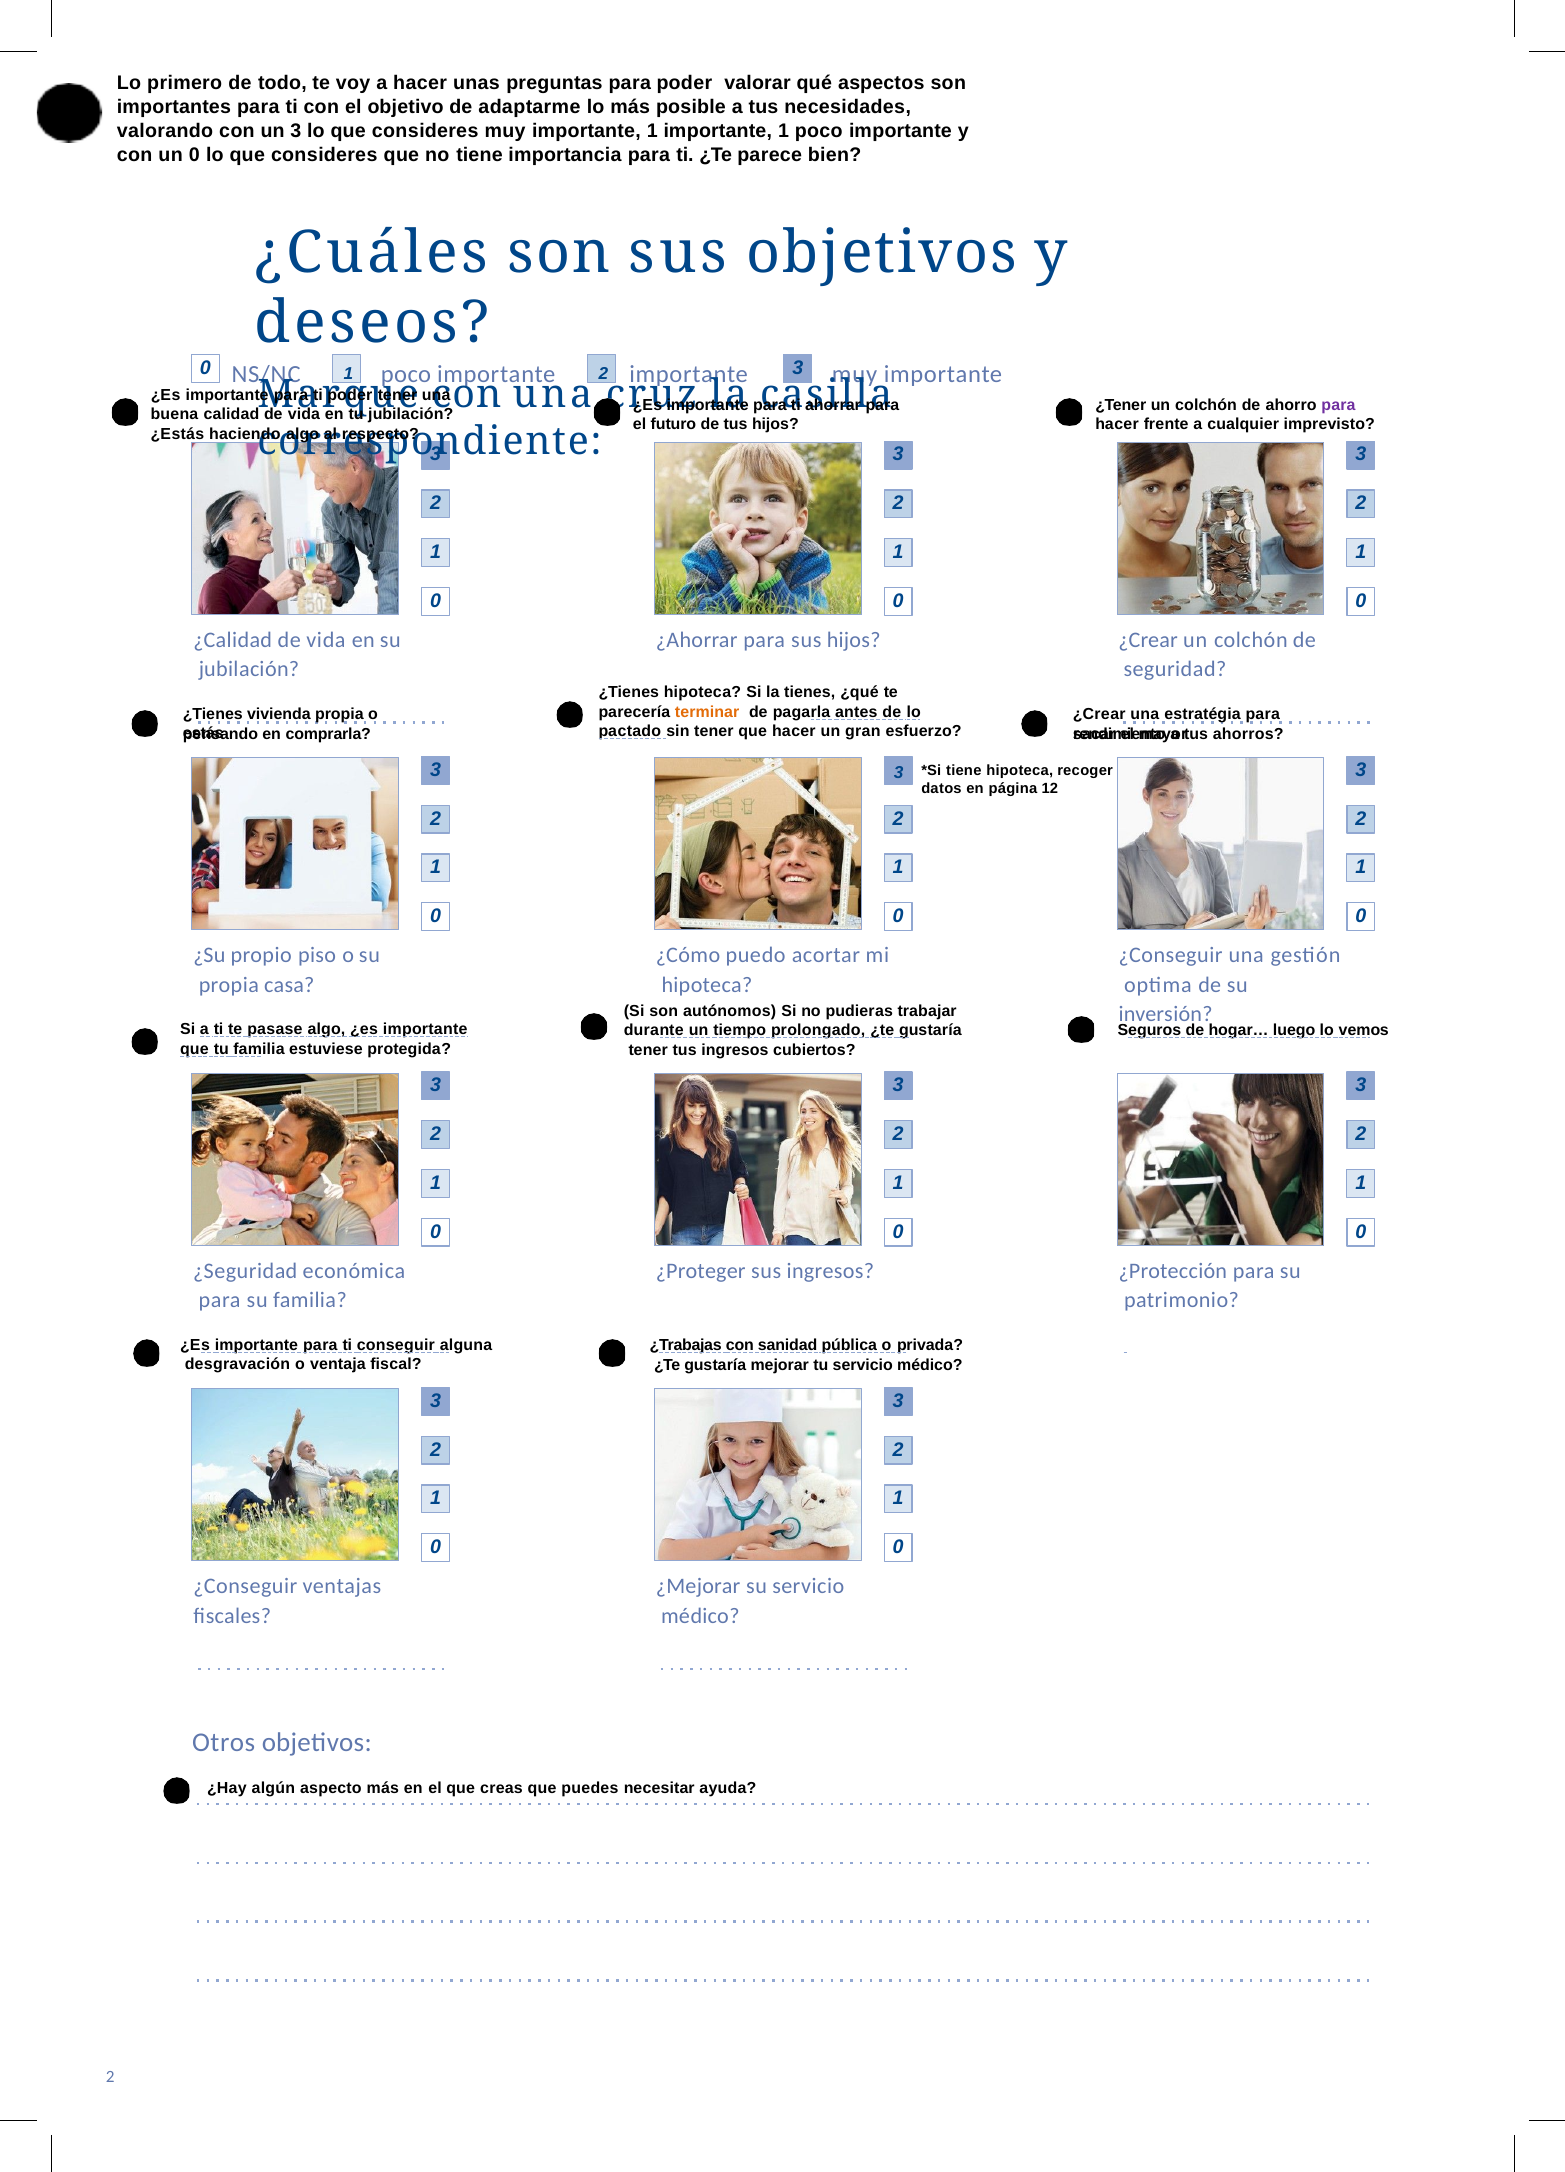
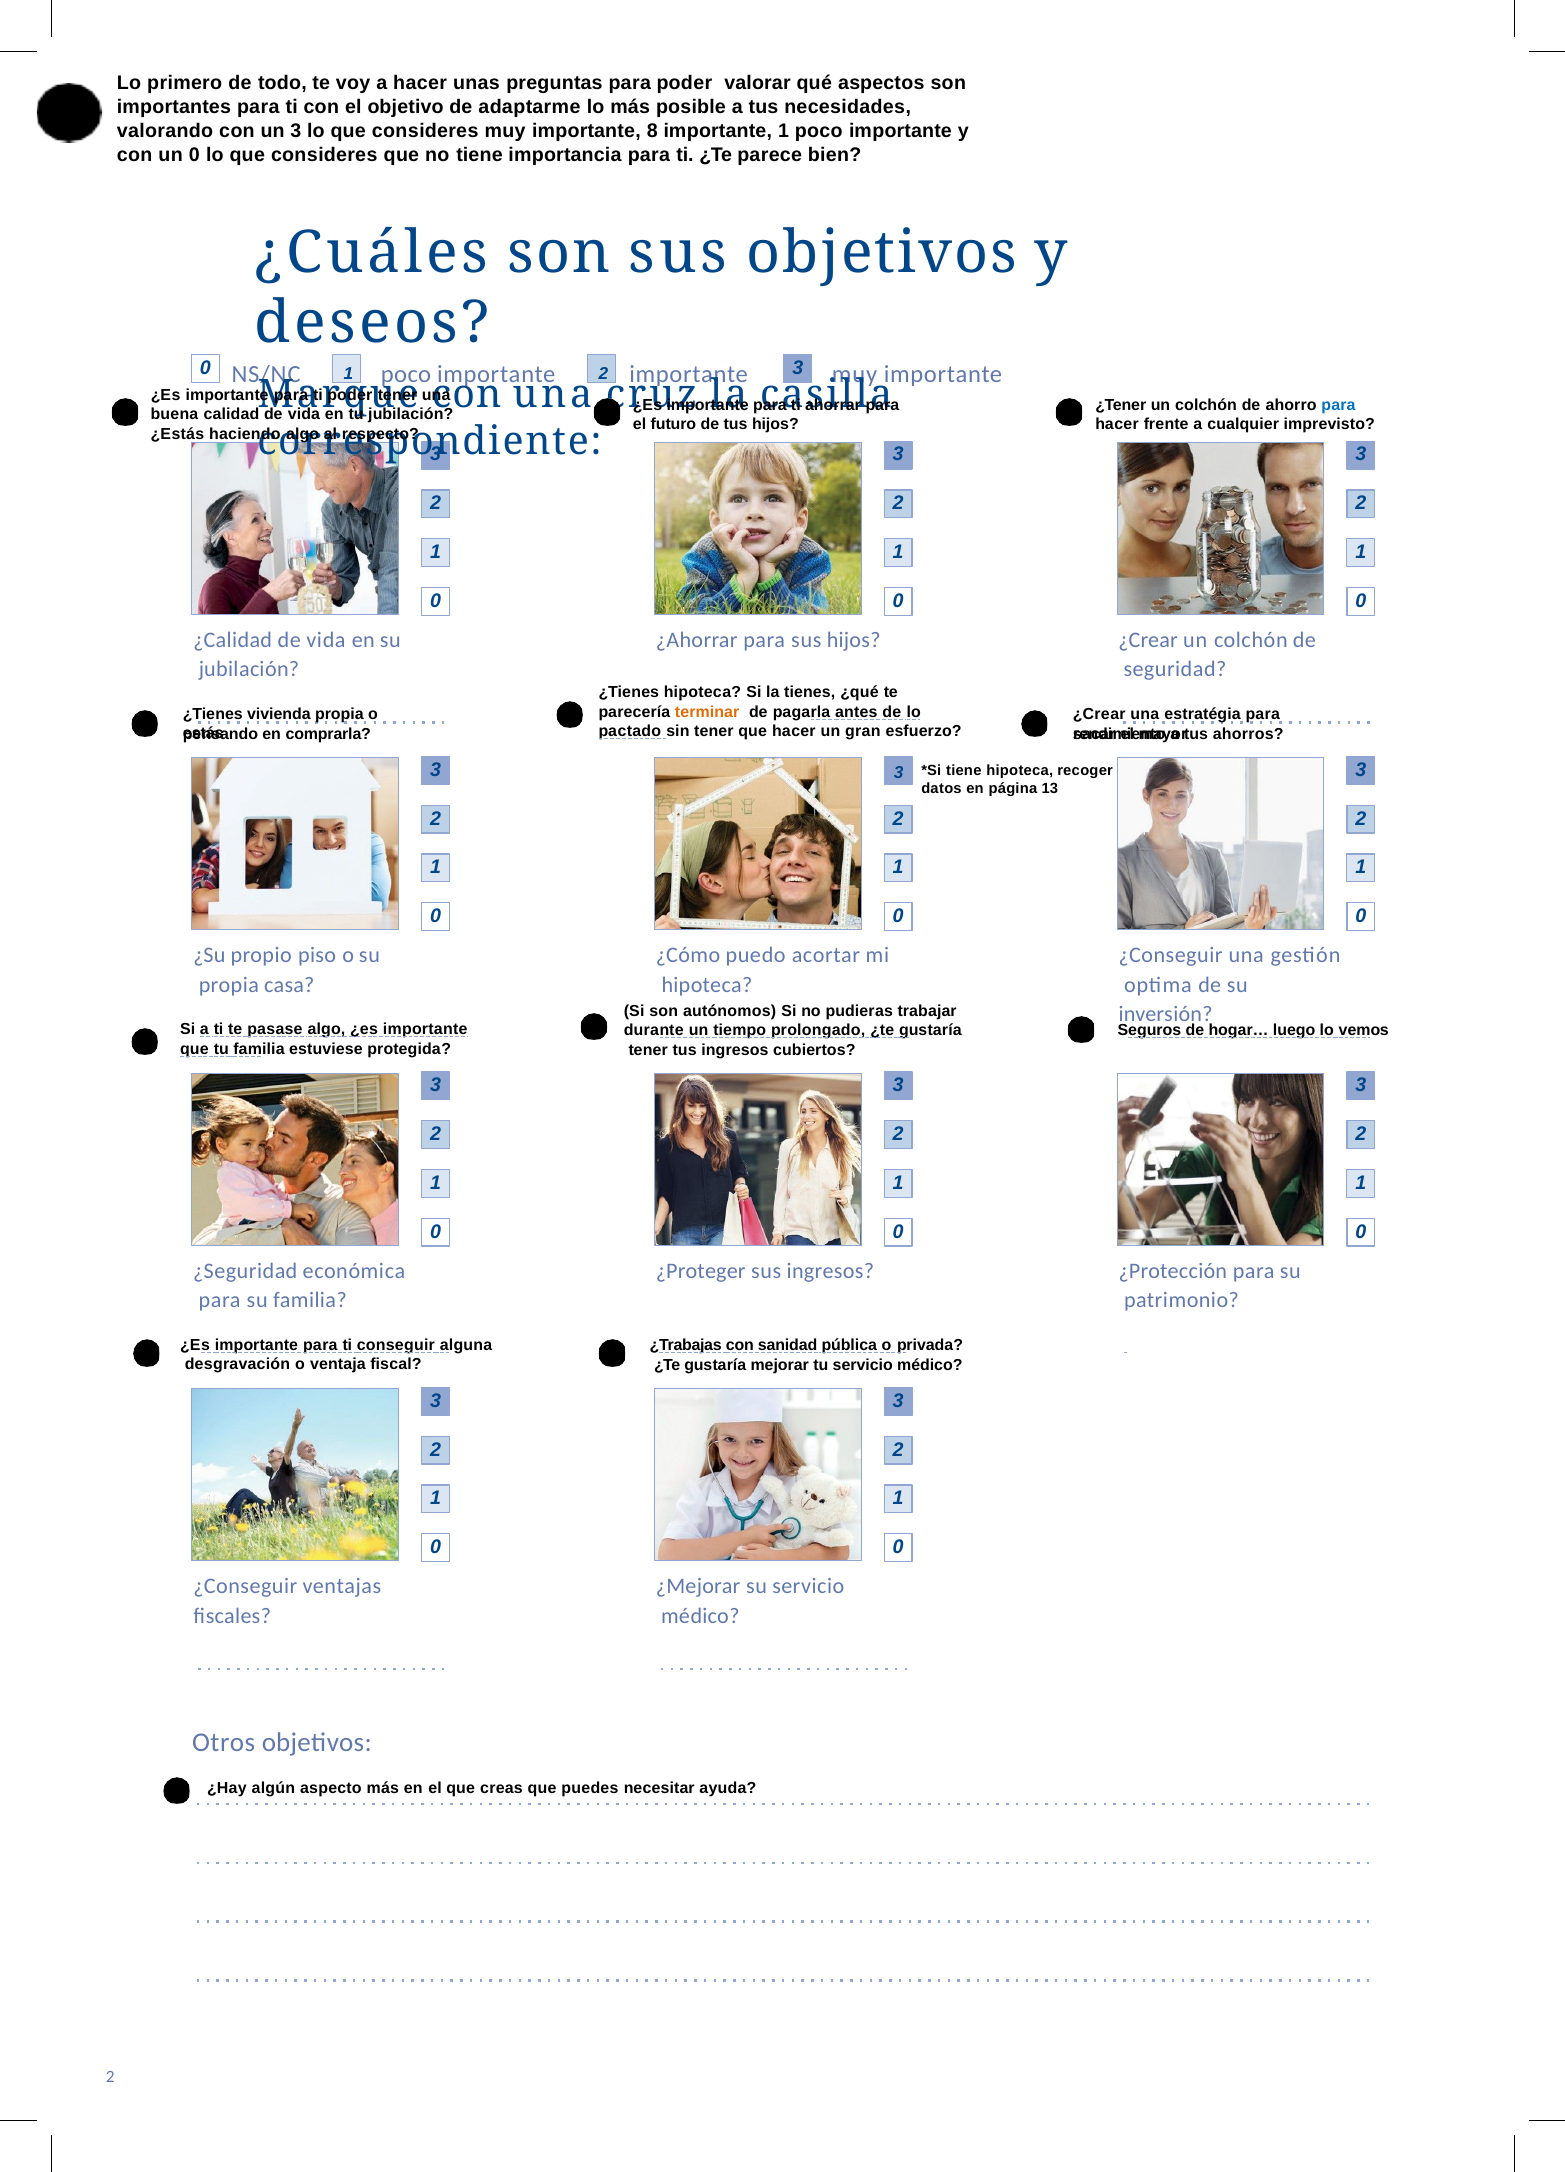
consideres muy importante 1: 1 -> 8
para at (1339, 405) colour: purple -> blue
12: 12 -> 13
